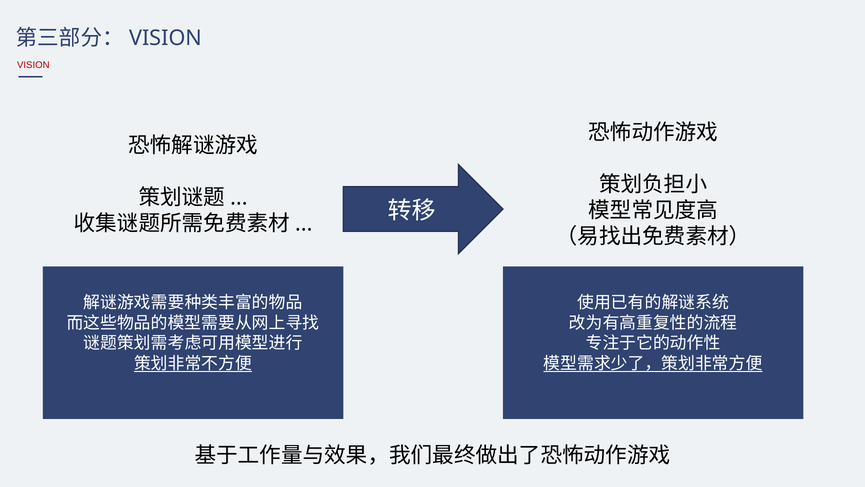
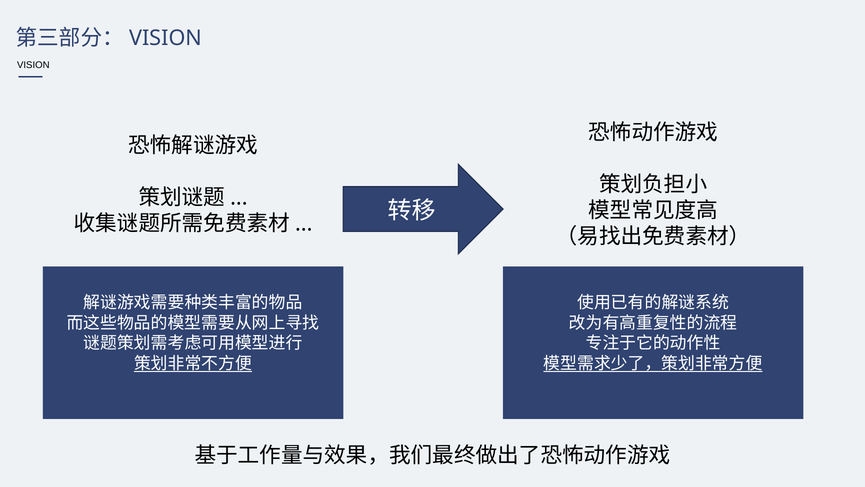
VISION colour: red -> black
